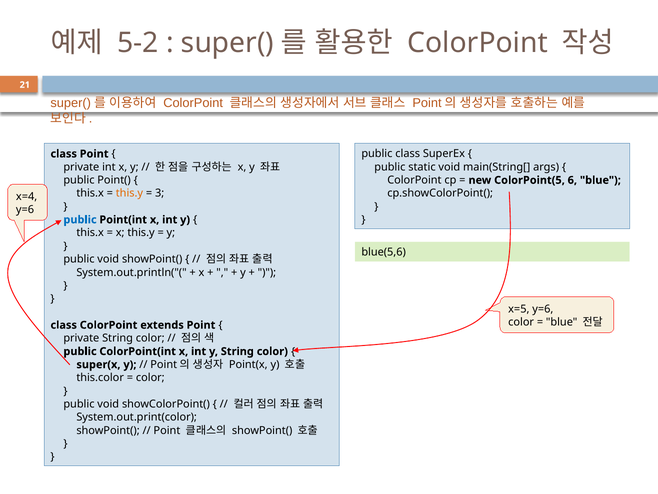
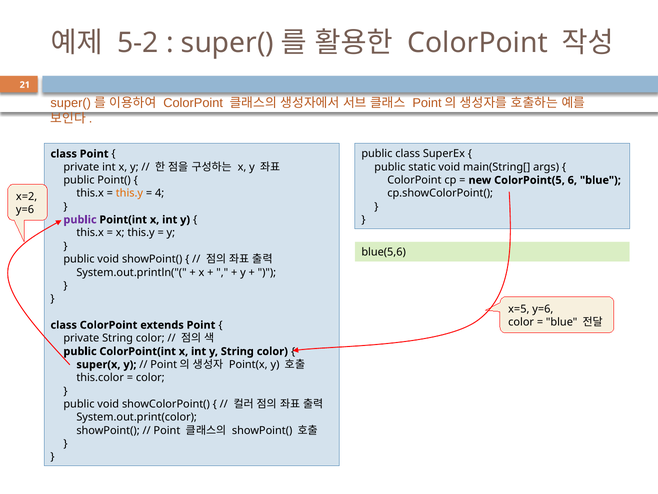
3: 3 -> 4
x=4: x=4 -> x=2
public at (80, 219) colour: blue -> purple
